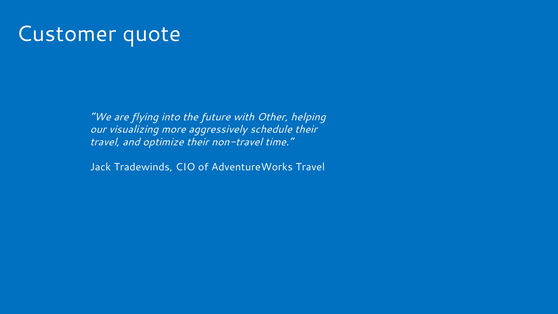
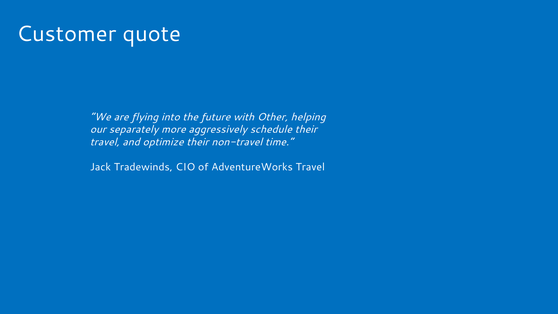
visualizing: visualizing -> separately
